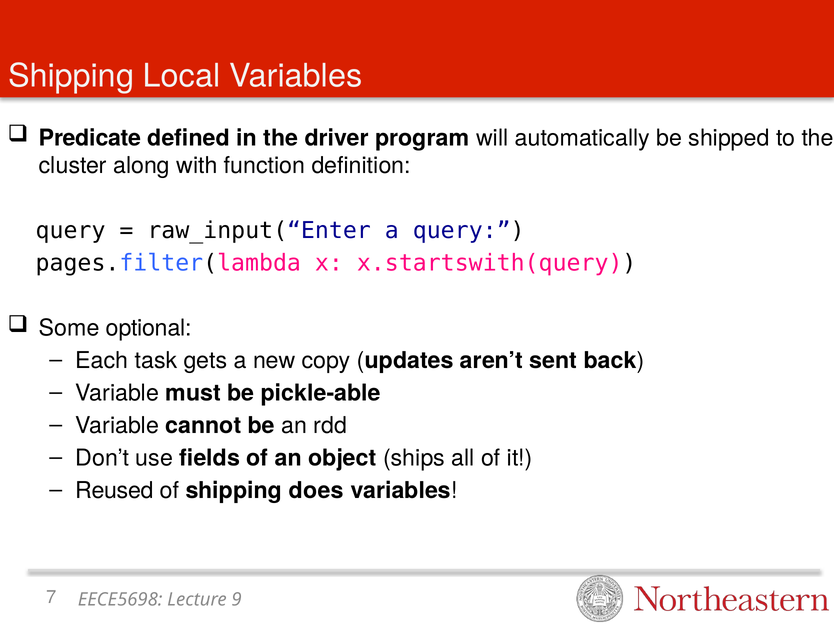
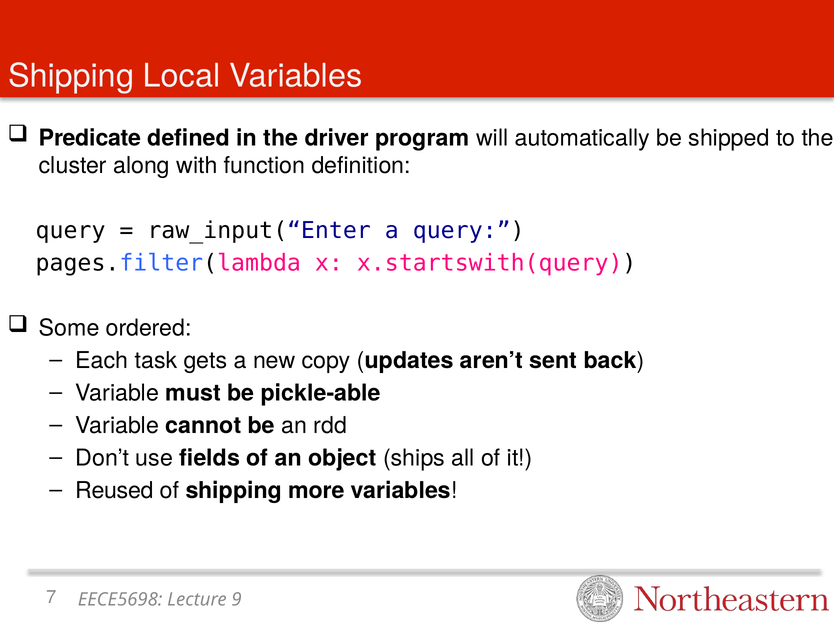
optional: optional -> ordered
does: does -> more
